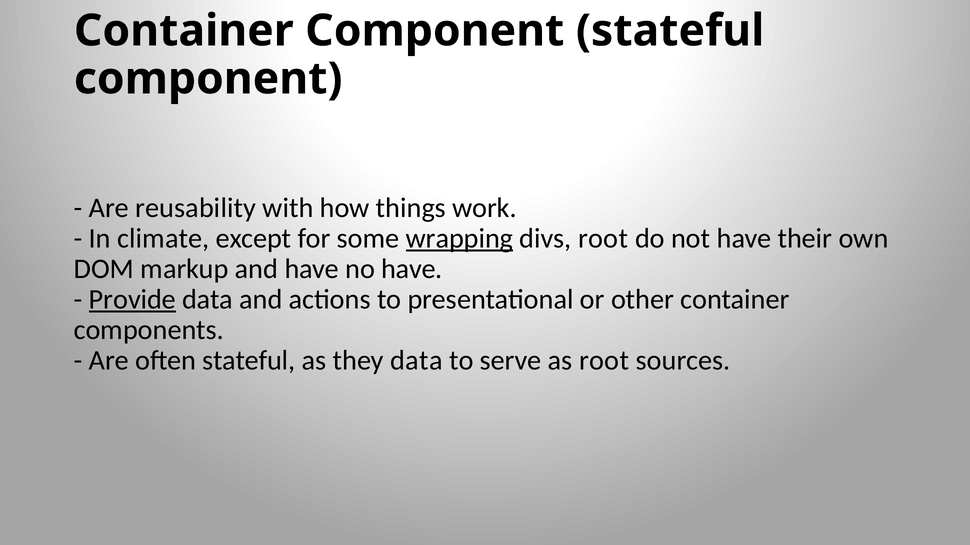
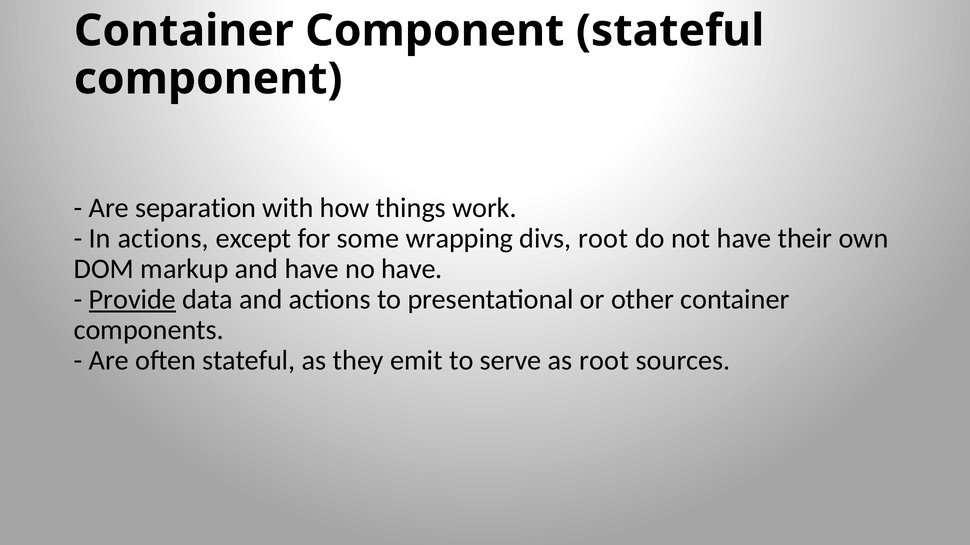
reusability: reusability -> separation
In climate: climate -> actions
wrapping underline: present -> none
they data: data -> emit
